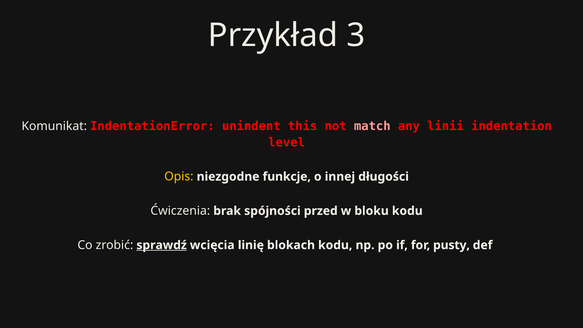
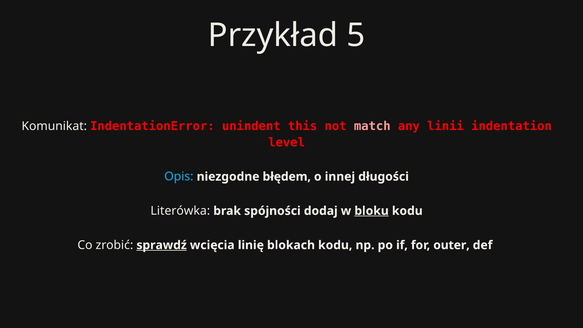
3: 3 -> 5
Opis colour: yellow -> light blue
funkcje: funkcje -> błędem
Ćwiczenia: Ćwiczenia -> Literówka
przed: przed -> dodaj
bloku underline: none -> present
pusty: pusty -> outer
